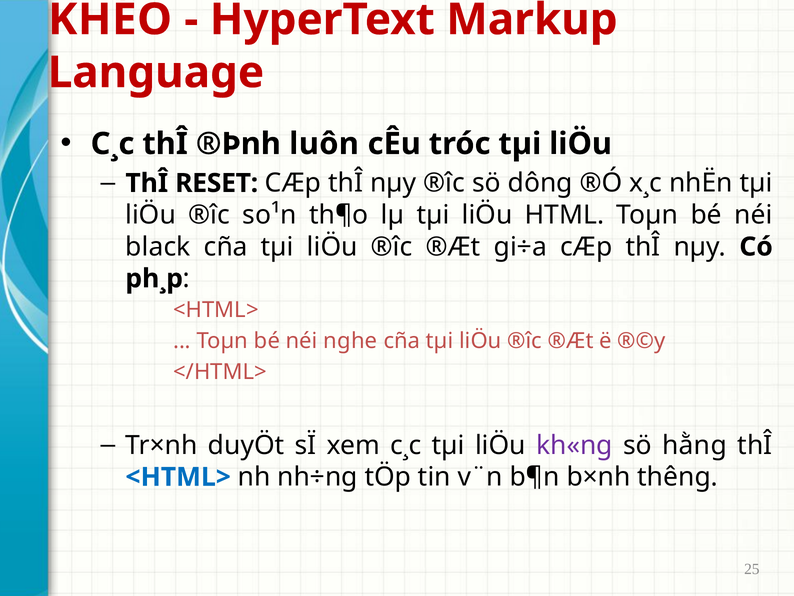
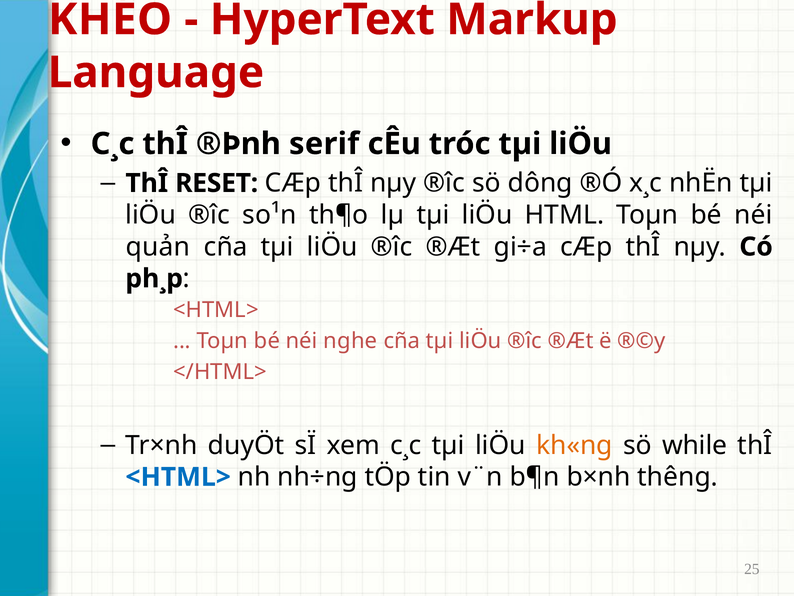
luôn: luôn -> serif
black: black -> quản
kh«ng colour: purple -> orange
hằng: hằng -> while
